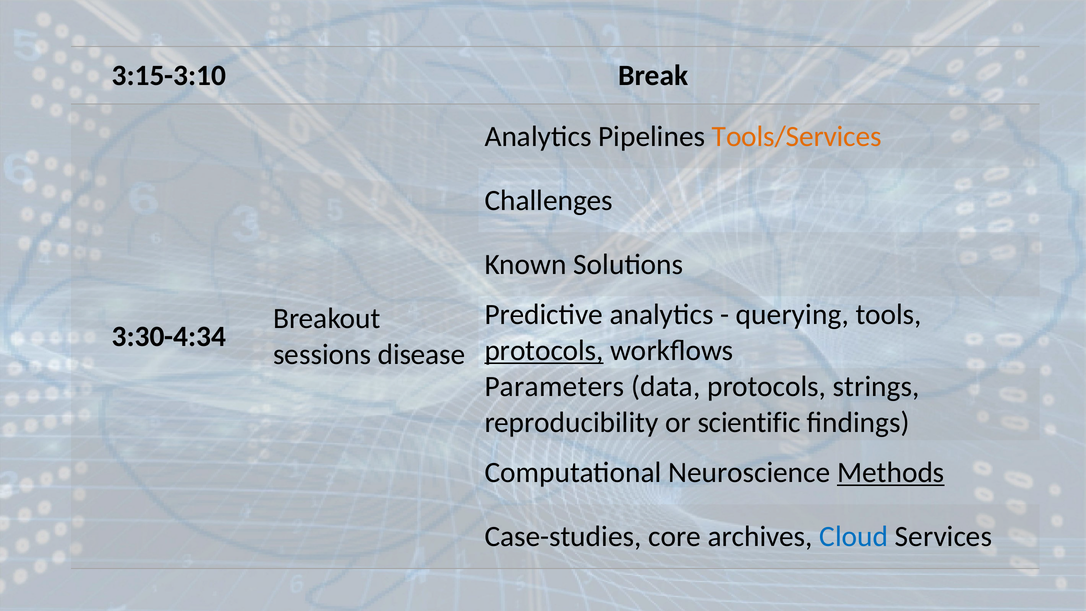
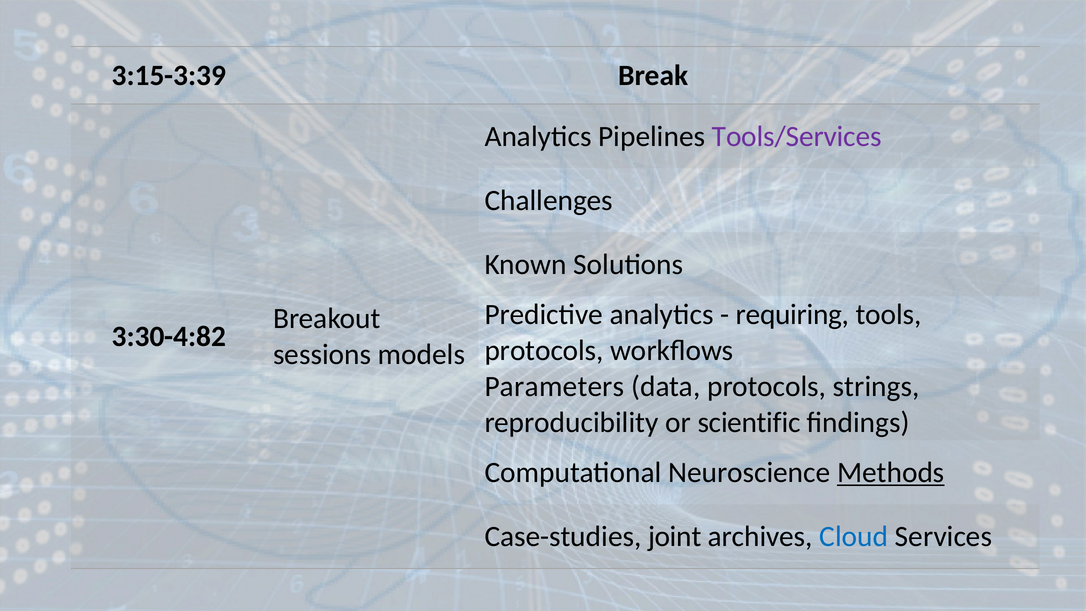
3:15-3:10: 3:15-3:10 -> 3:15-3:39
Tools/Services colour: orange -> purple
querying: querying -> requiring
3:30-4:34: 3:30-4:34 -> 3:30-4:82
protocols at (544, 351) underline: present -> none
disease: disease -> models
core: core -> joint
